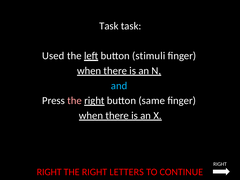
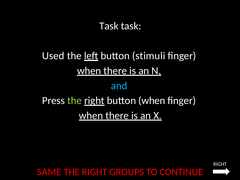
the at (75, 101) colour: pink -> light green
button same: same -> when
RIGHT at (49, 172): RIGHT -> SAME
LETTERS: LETTERS -> GROUPS
